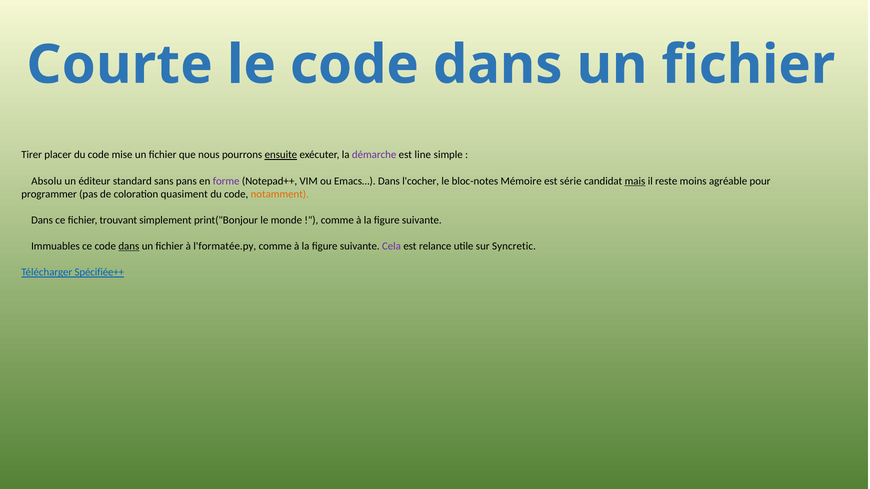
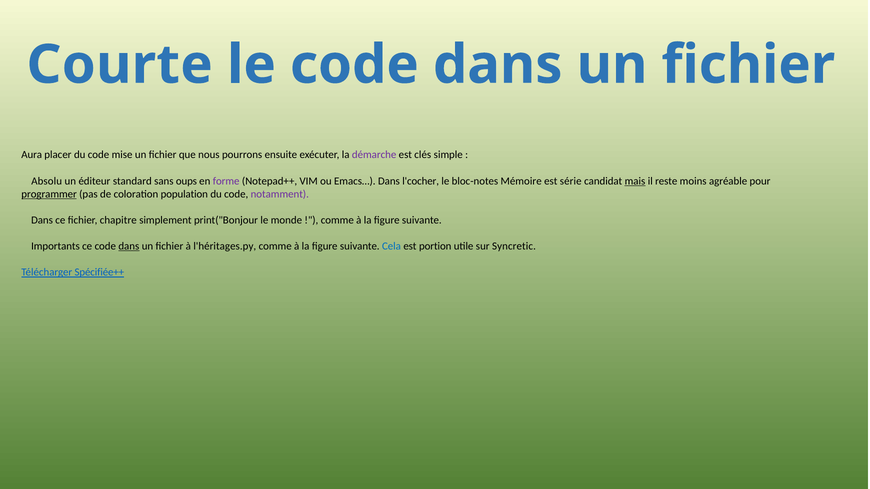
Tirer: Tirer -> Aura
ensuite underline: present -> none
line: line -> clés
pans: pans -> oups
programmer underline: none -> present
quasiment: quasiment -> population
notamment colour: orange -> purple
trouvant: trouvant -> chapitre
Immuables: Immuables -> Importants
l'formatée.py: l'formatée.py -> l'héritages.py
Cela colour: purple -> blue
relance: relance -> portion
